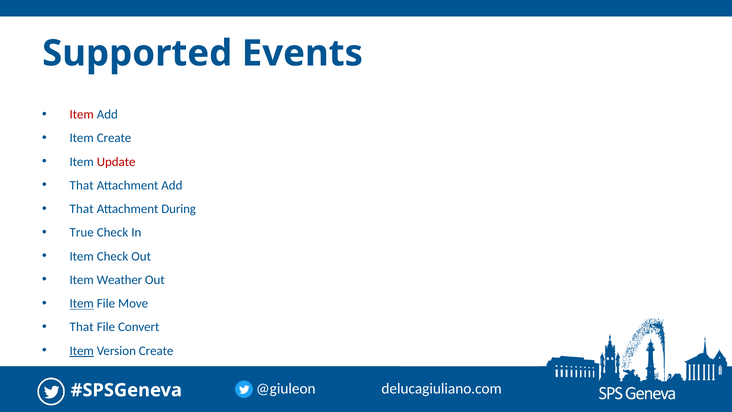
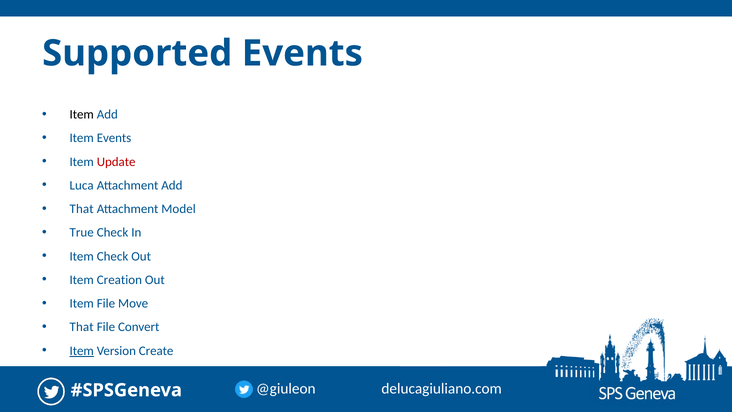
Item at (82, 114) colour: red -> black
Item Create: Create -> Events
That at (82, 185): That -> Luca
During: During -> Model
Weather: Weather -> Creation
Item at (82, 303) underline: present -> none
